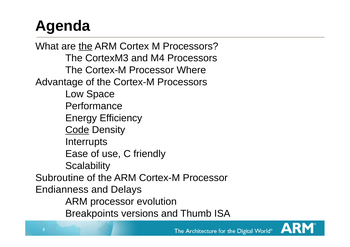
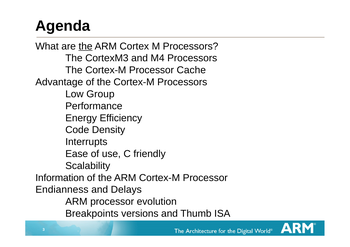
Where: Where -> Cache
Space: Space -> Group
Code underline: present -> none
Subroutine: Subroutine -> Information
